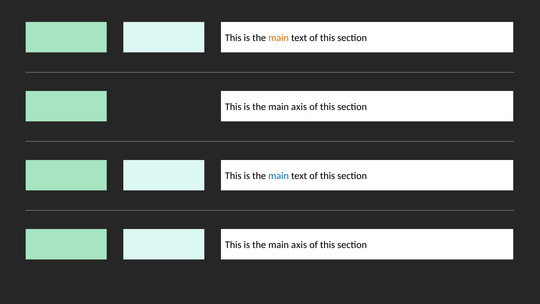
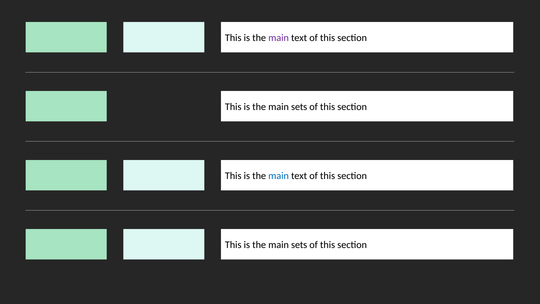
main at (279, 38) colour: orange -> purple
axis at (299, 107): axis -> sets
axis at (299, 245): axis -> sets
